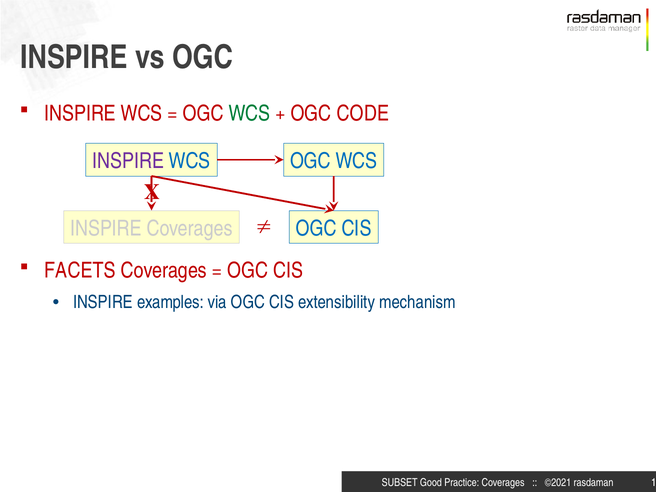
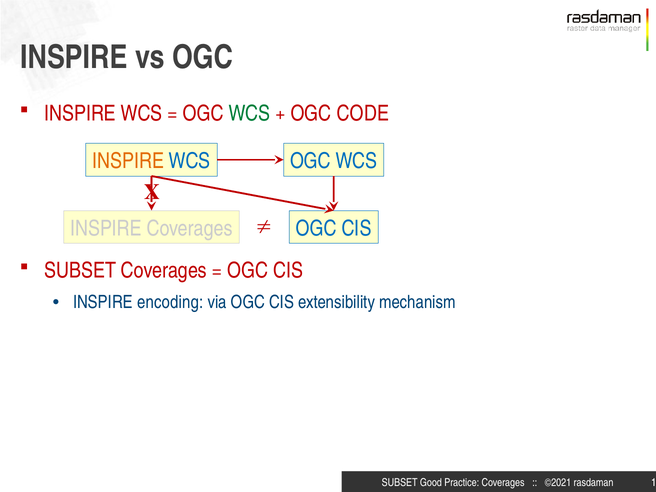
INSPIRE at (128, 161) colour: purple -> orange
FACETS at (80, 271): FACETS -> SUBSET
examples: examples -> encoding
